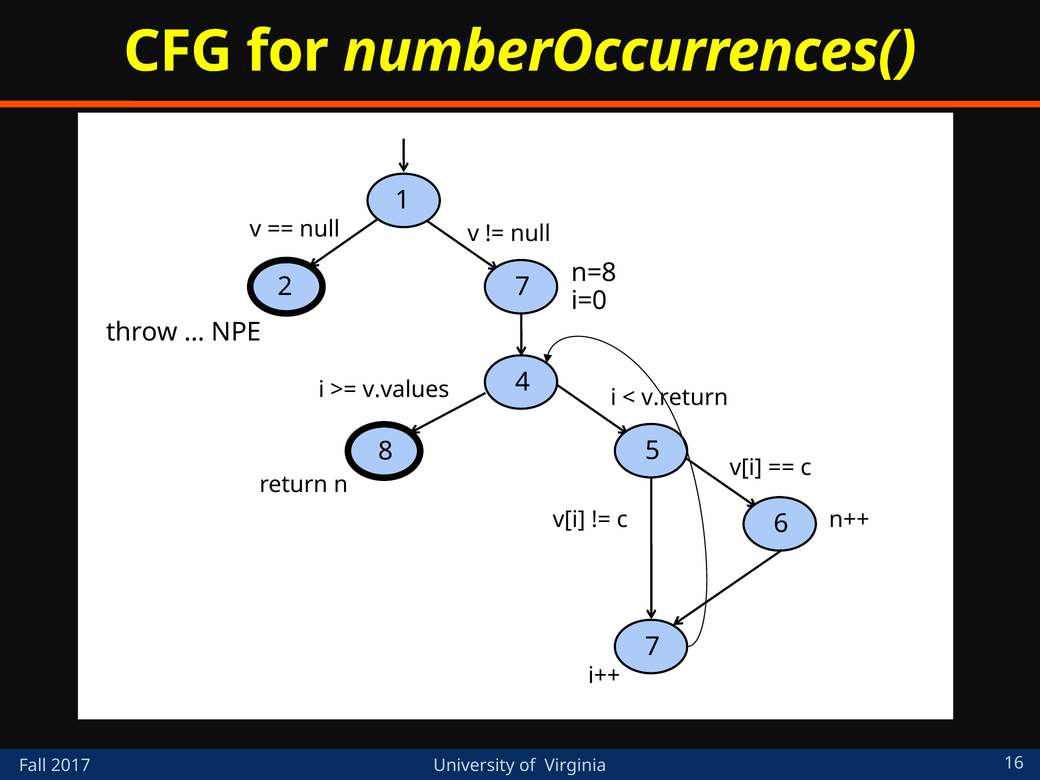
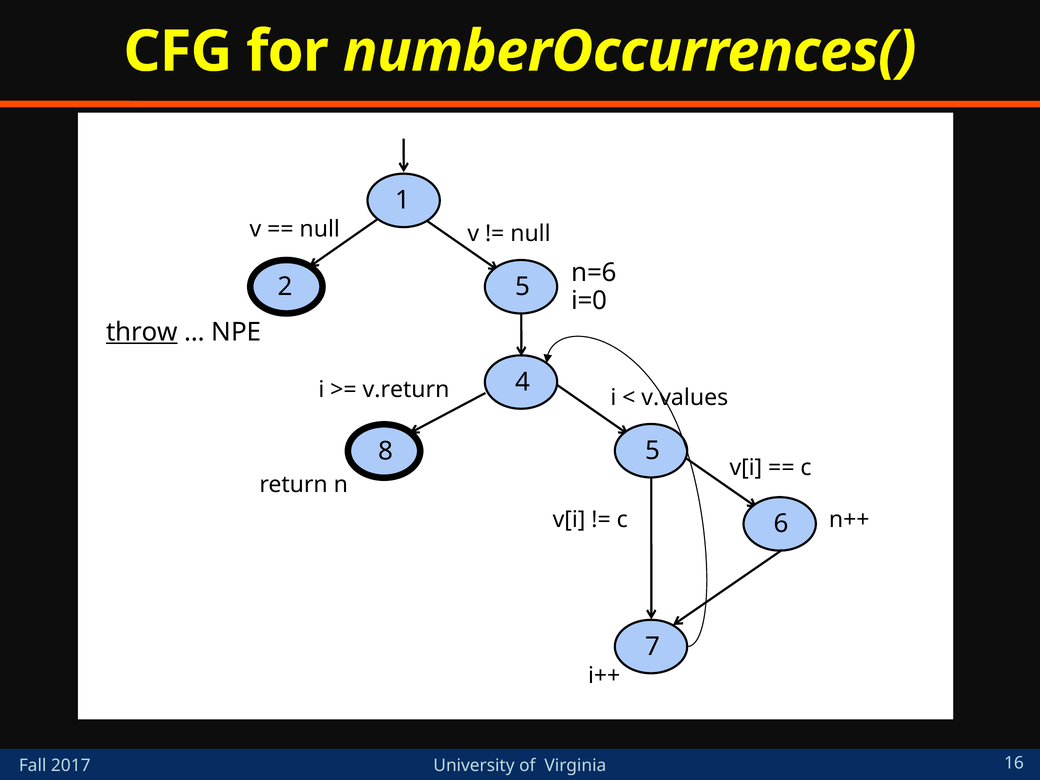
n=8: n=8 -> n=6
2 7: 7 -> 5
throw underline: none -> present
v.values: v.values -> v.return
v.return: v.return -> v.values
